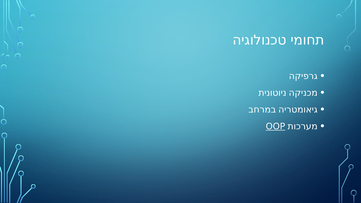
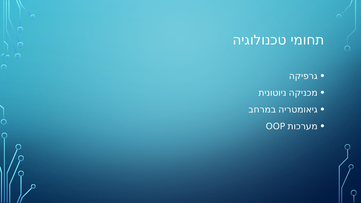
OOP underline: present -> none
